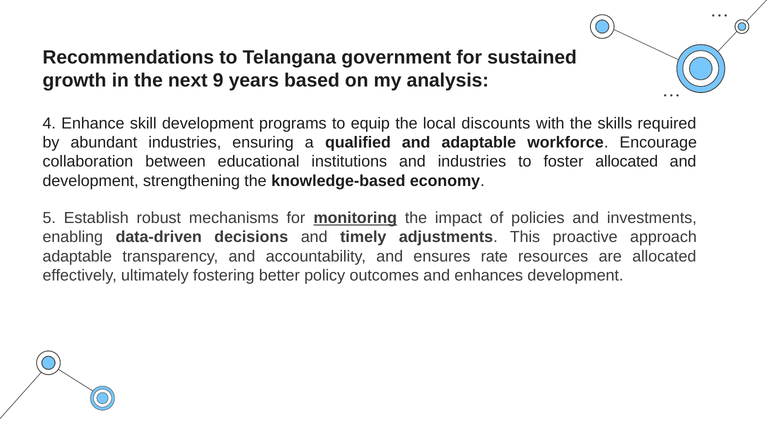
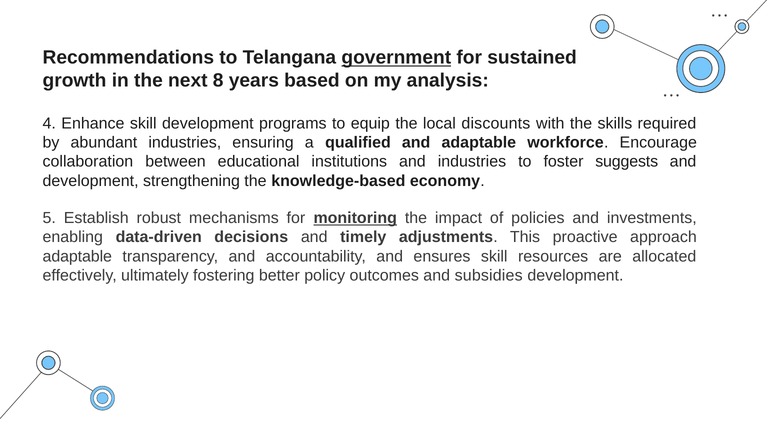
government underline: none -> present
9: 9 -> 8
foster allocated: allocated -> suggests
ensures rate: rate -> skill
enhances: enhances -> subsidies
